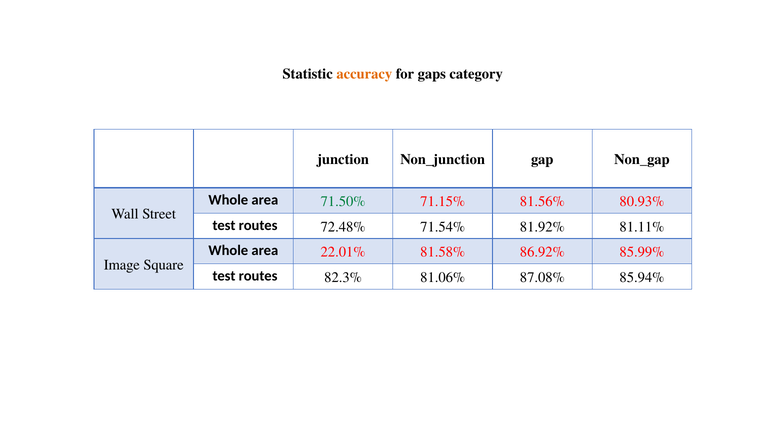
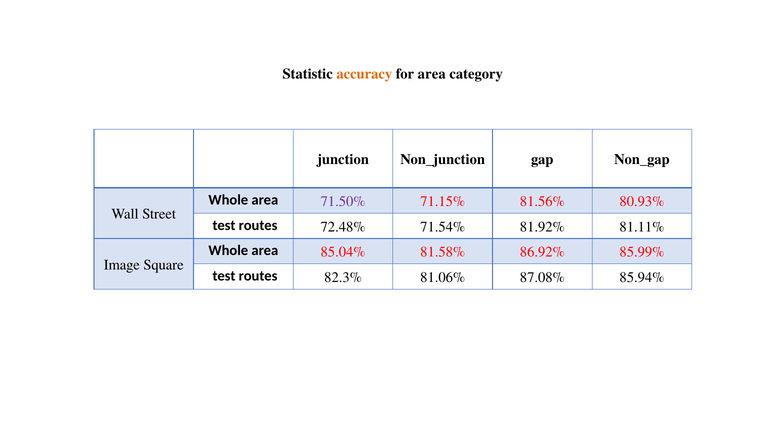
for gaps: gaps -> area
71.50% colour: green -> purple
22.01%: 22.01% -> 85.04%
